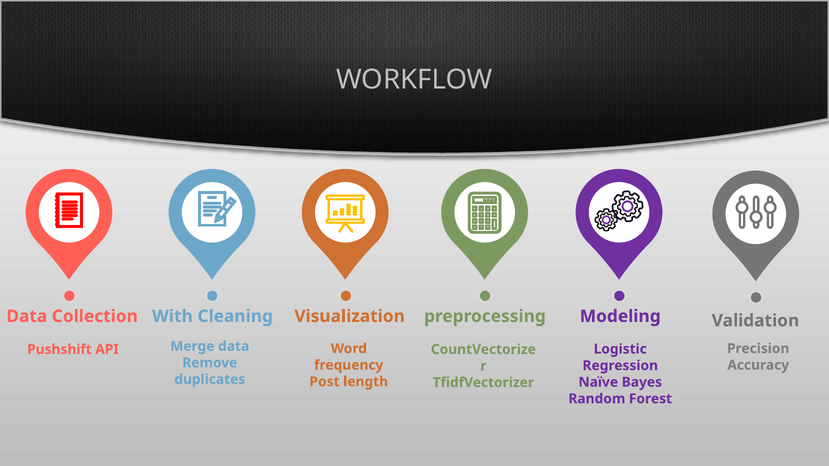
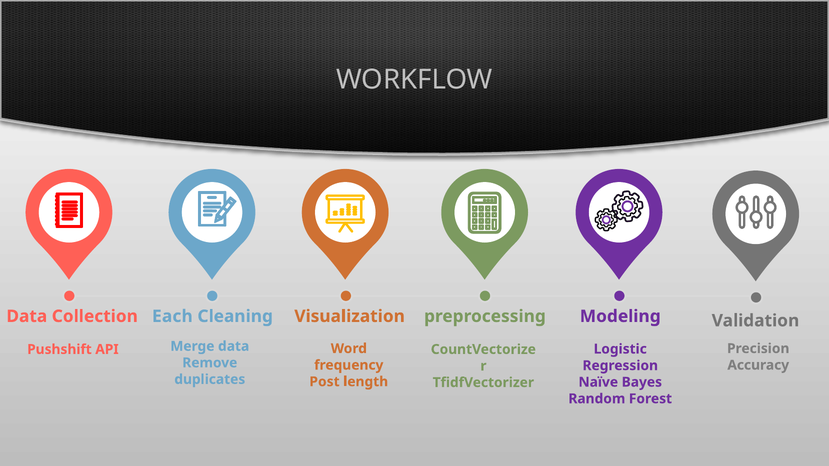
With: With -> Each
